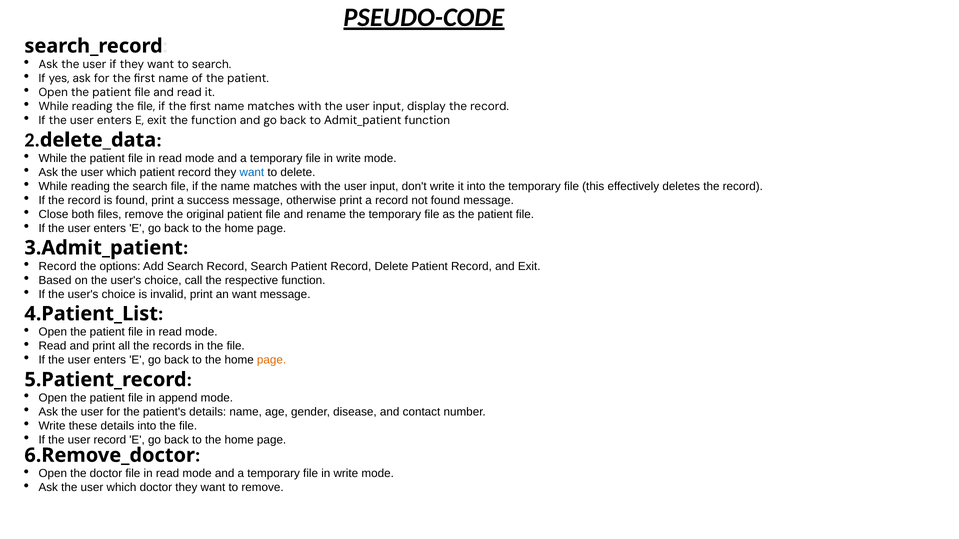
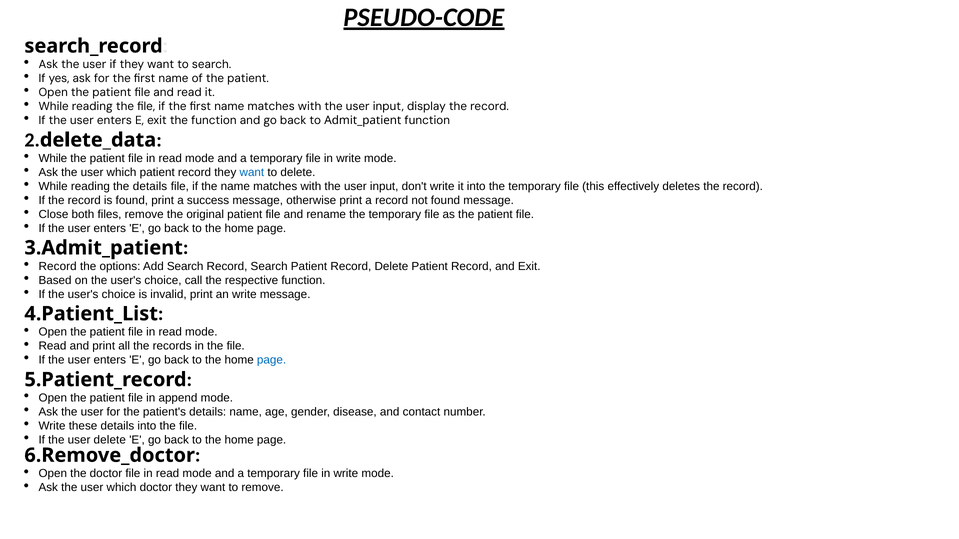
the search: search -> details
an want: want -> write
page at (272, 360) colour: orange -> blue
user record: record -> delete
